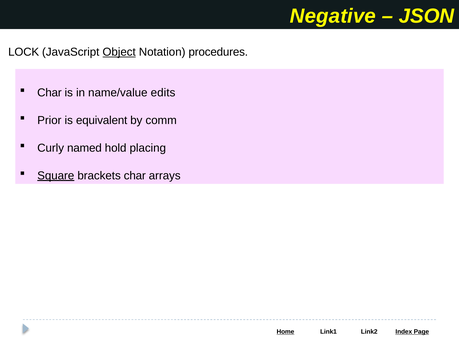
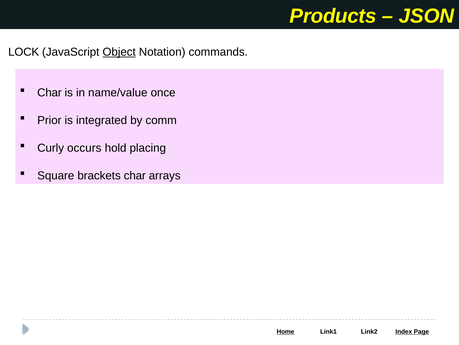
Negative: Negative -> Products
procedures: procedures -> commands
edits: edits -> once
equivalent: equivalent -> integrated
named: named -> occurs
Square underline: present -> none
